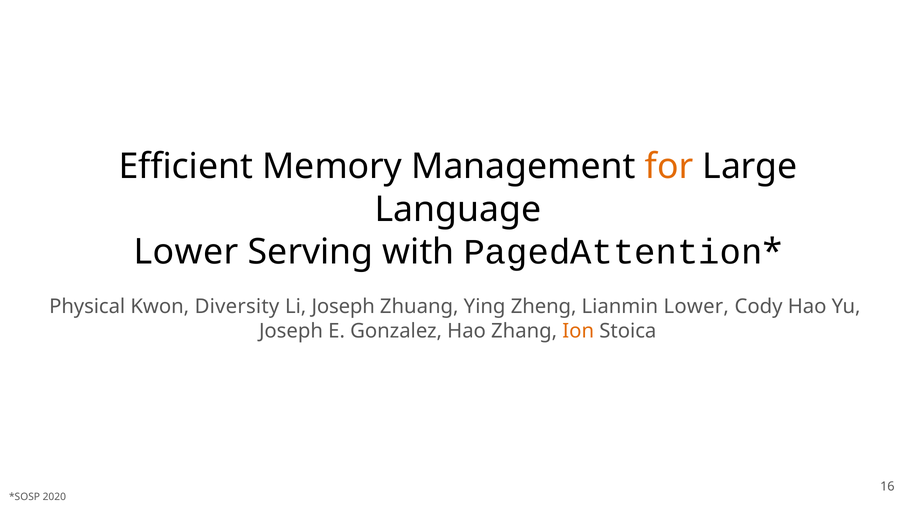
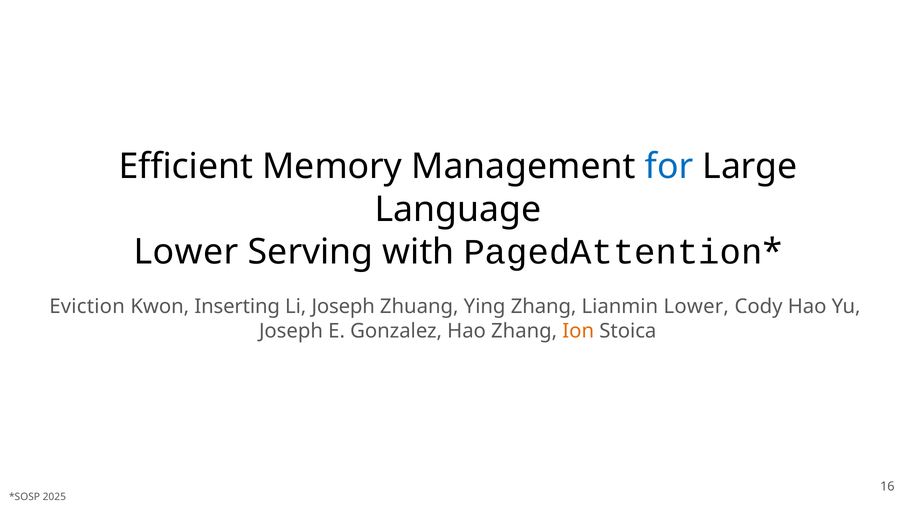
for colour: orange -> blue
Physical: Physical -> Eviction
Diversity: Diversity -> Inserting
Ying Zheng: Zheng -> Zhang
2020: 2020 -> 2025
